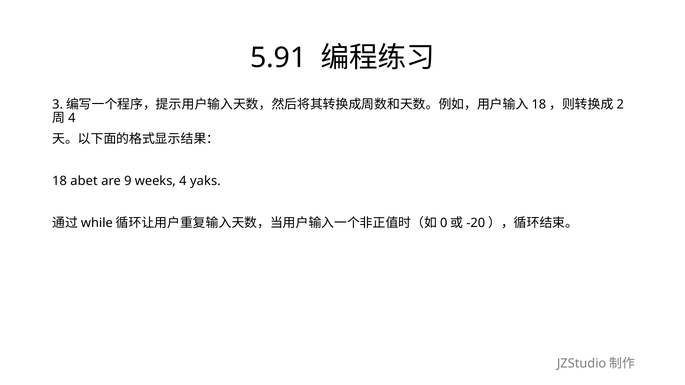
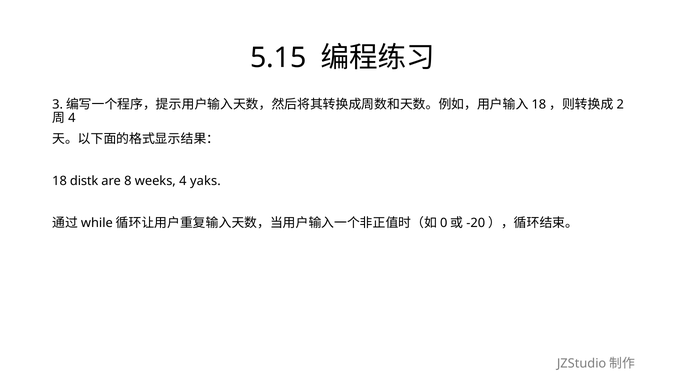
5.91: 5.91 -> 5.15
abet: abet -> distk
9: 9 -> 8
